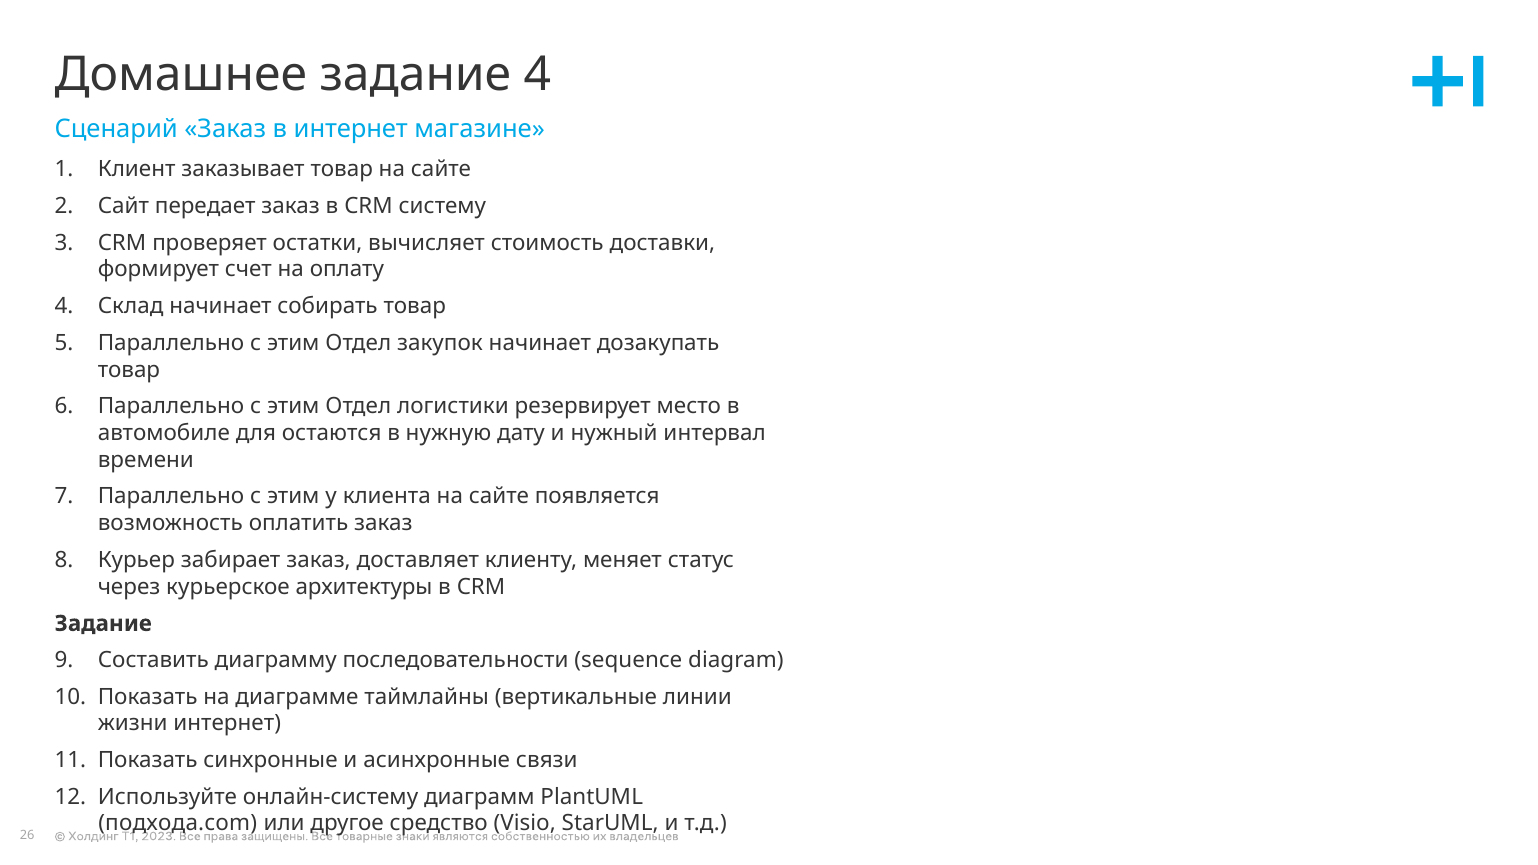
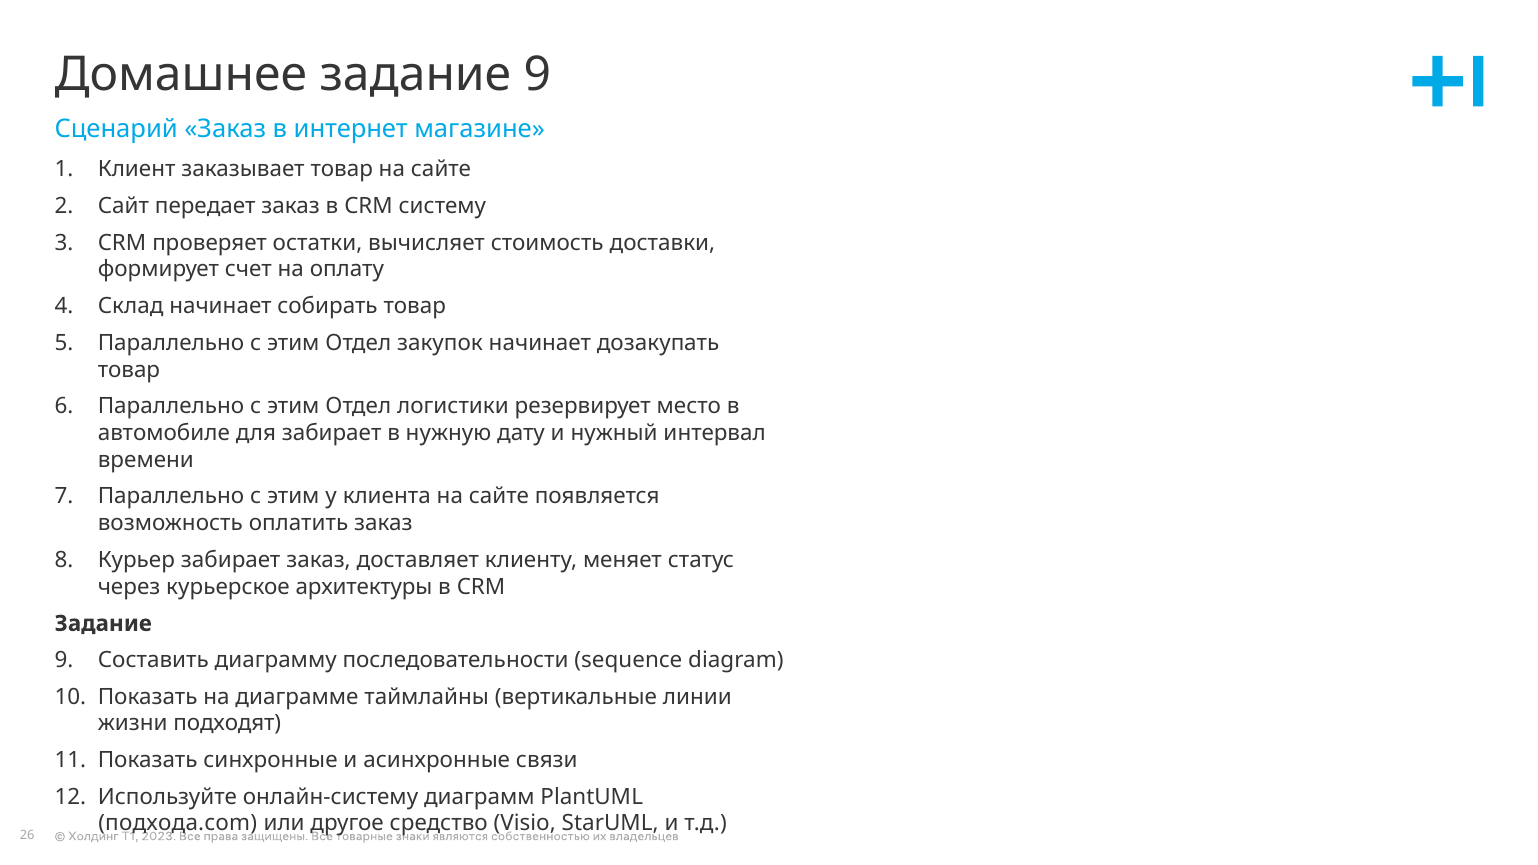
Домашнее задание 4: 4 -> 9
для остаются: остаются -> забирает
жизни интернет: интернет -> подходят
